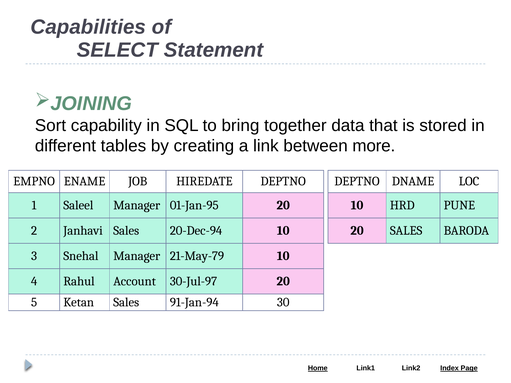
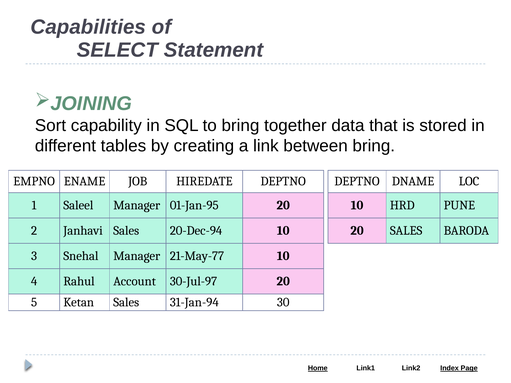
between more: more -> bring
21-May-79: 21-May-79 -> 21-May-77
91-Jan-94: 91-Jan-94 -> 31-Jan-94
